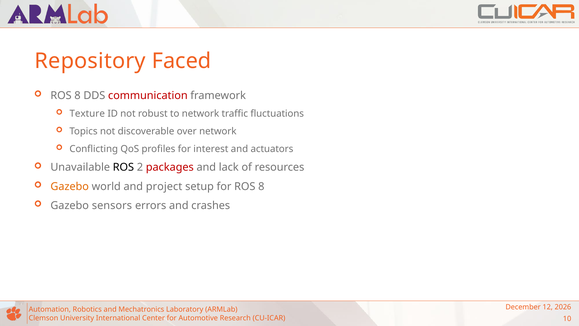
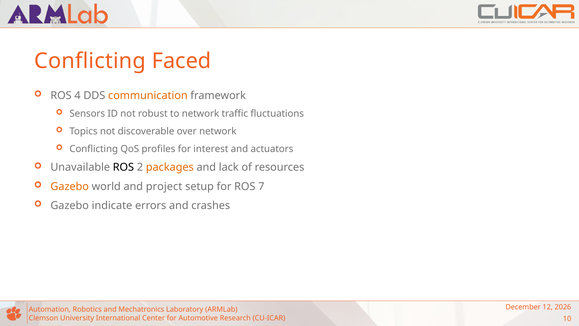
Repository at (90, 61): Repository -> Conflicting
8 at (78, 95): 8 -> 4
communication colour: red -> orange
Texture: Texture -> Sensors
packages colour: red -> orange
for ROS 8: 8 -> 7
sensors: sensors -> indicate
